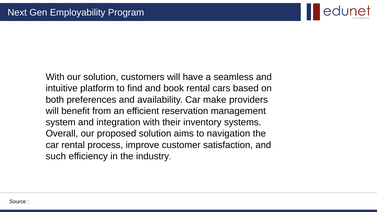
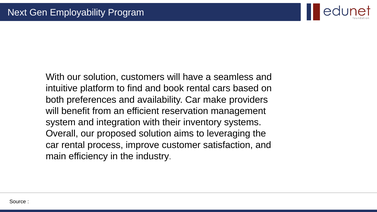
navigation: navigation -> leveraging
such: such -> main
